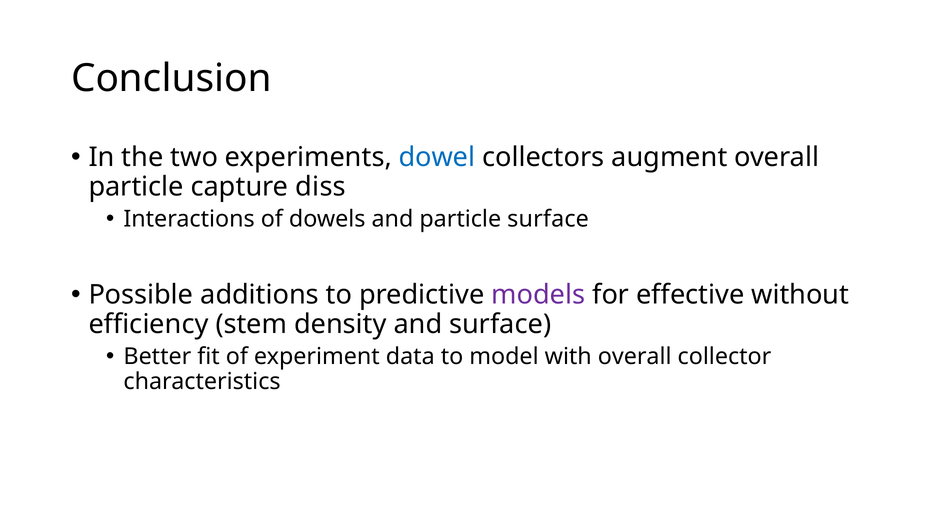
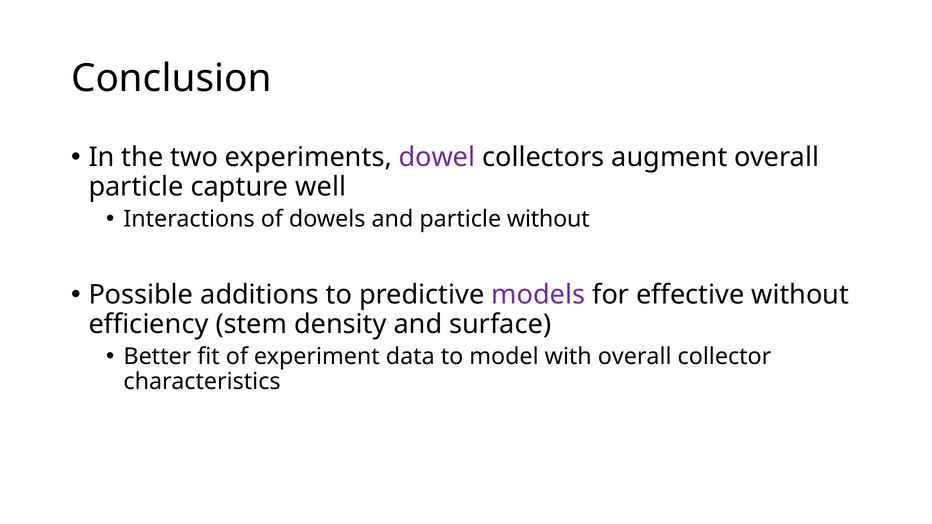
dowel colour: blue -> purple
diss: diss -> well
particle surface: surface -> without
